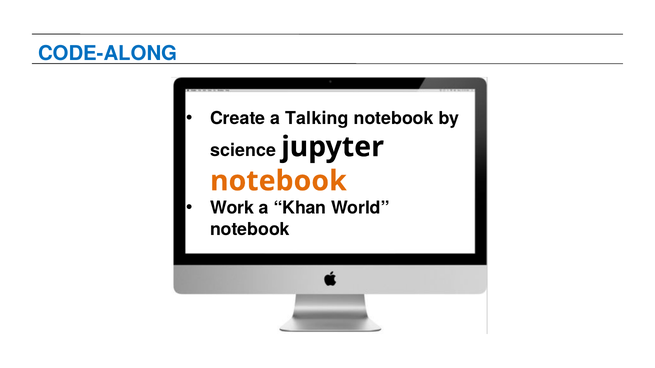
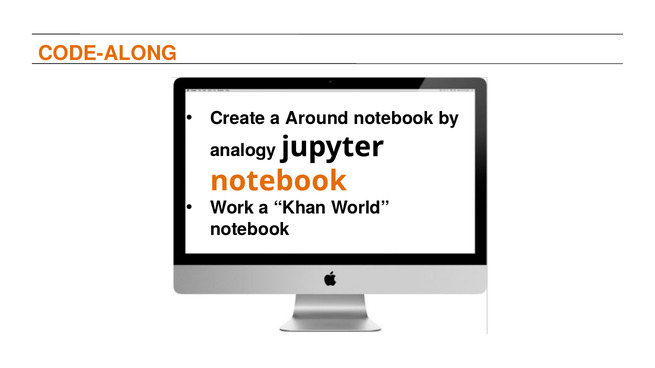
CODE-ALONG colour: blue -> orange
Talking: Talking -> Around
science: science -> analogy
